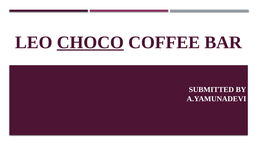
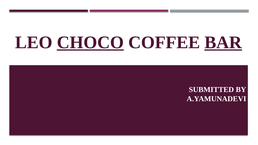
BAR underline: none -> present
